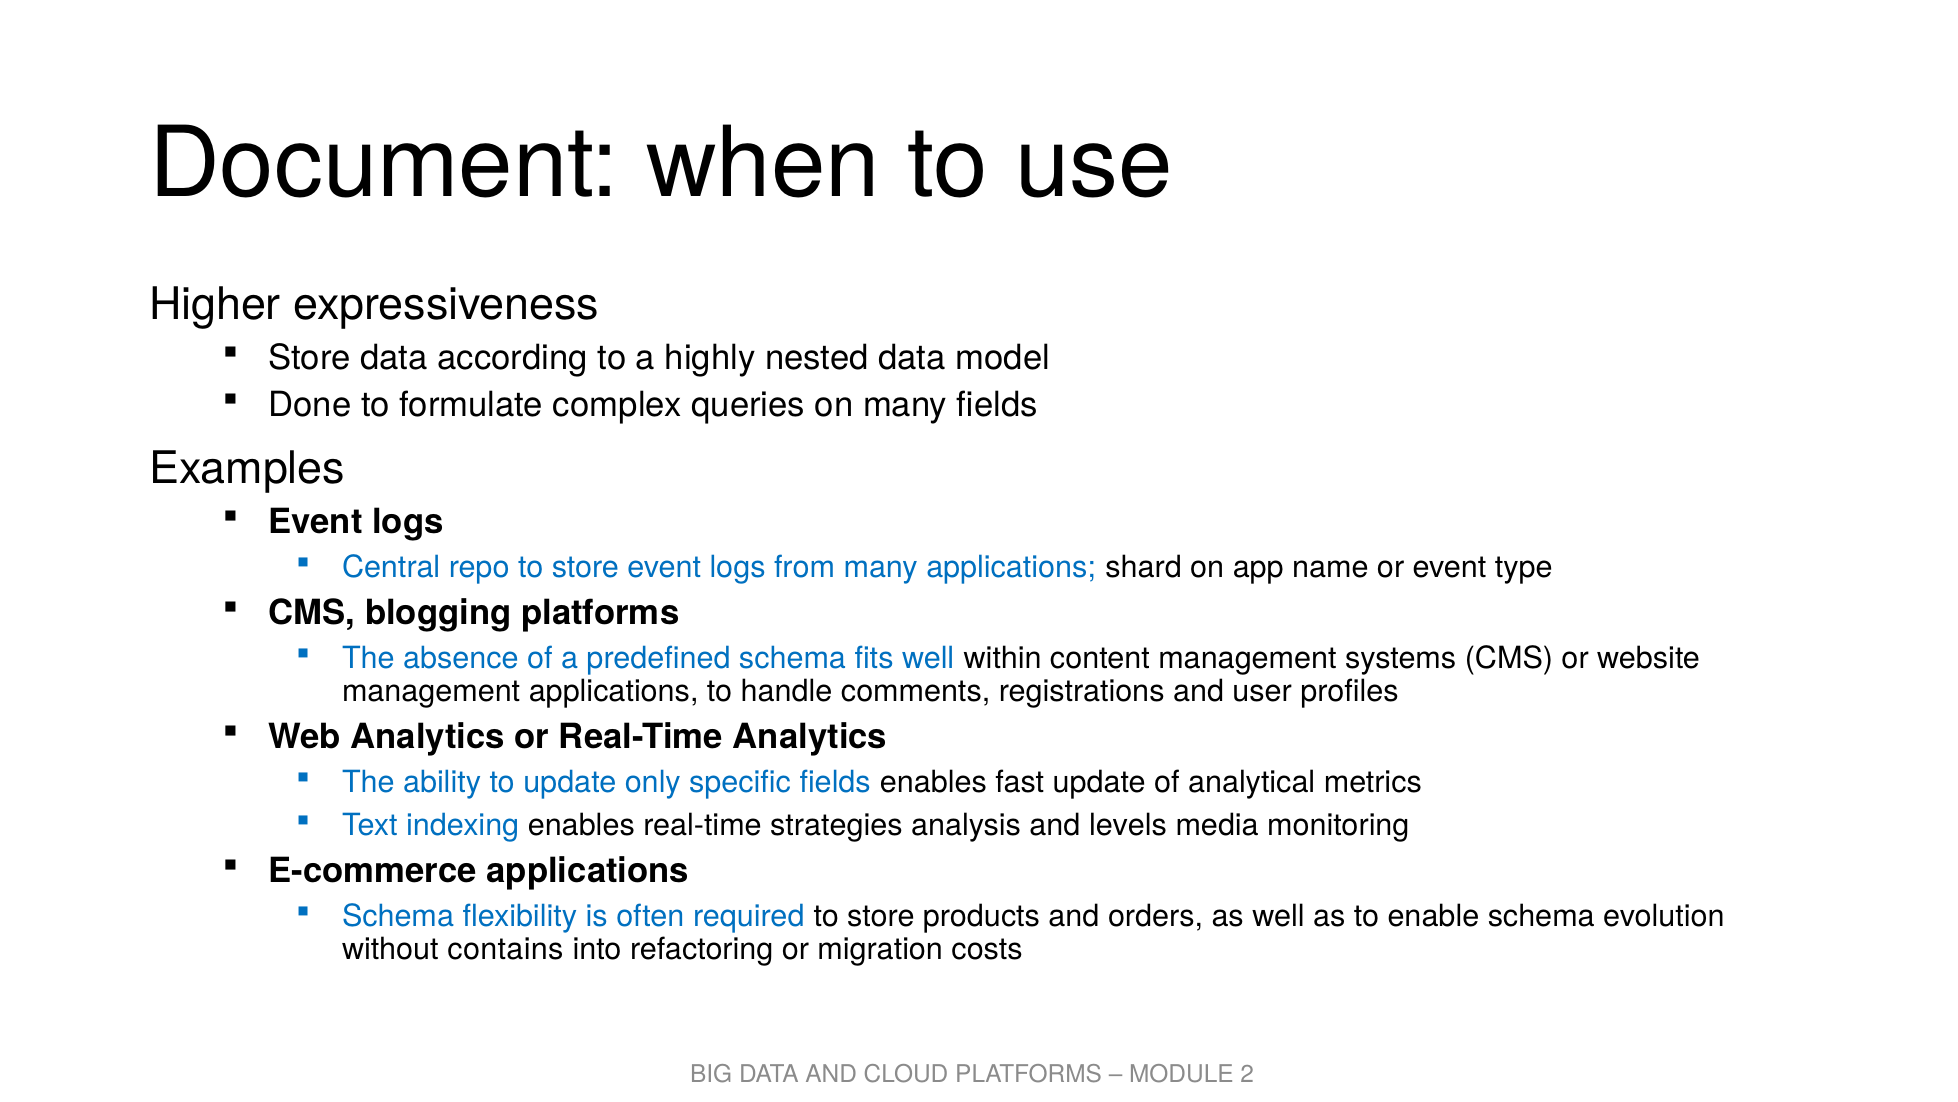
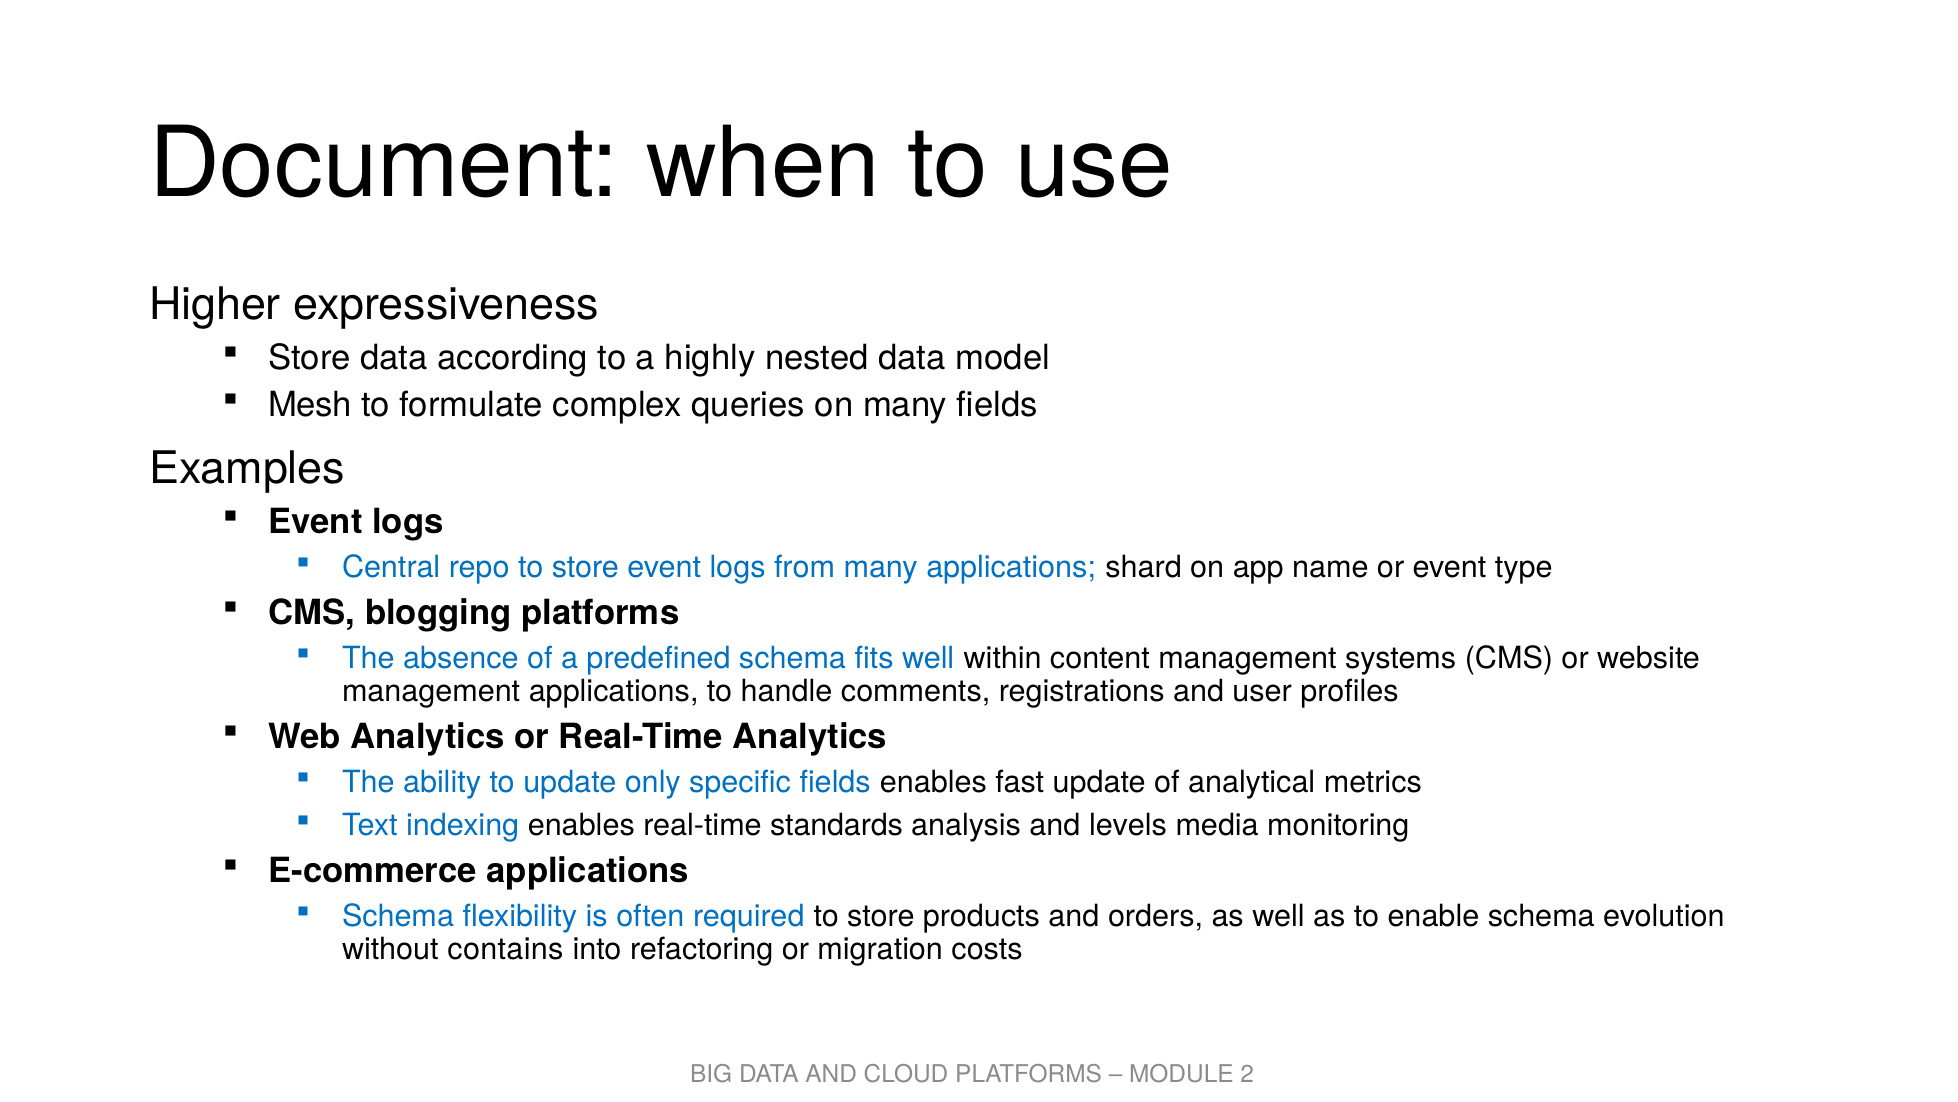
Done: Done -> Mesh
strategies: strategies -> standards
